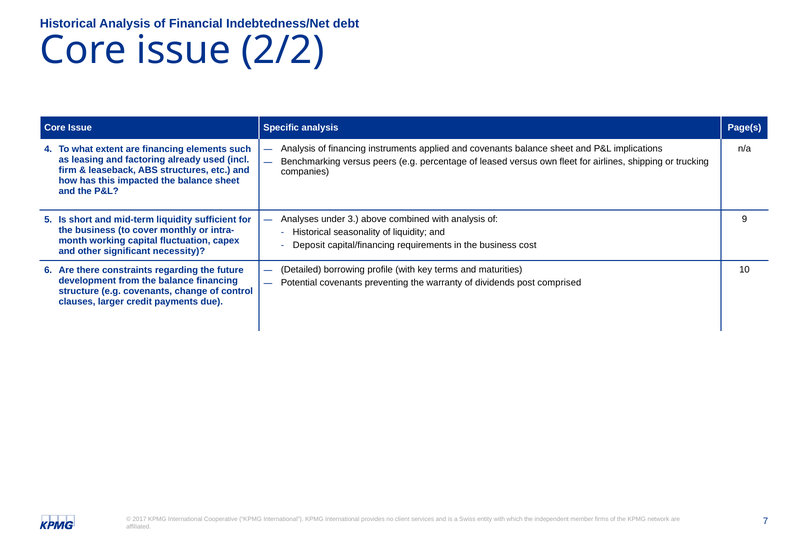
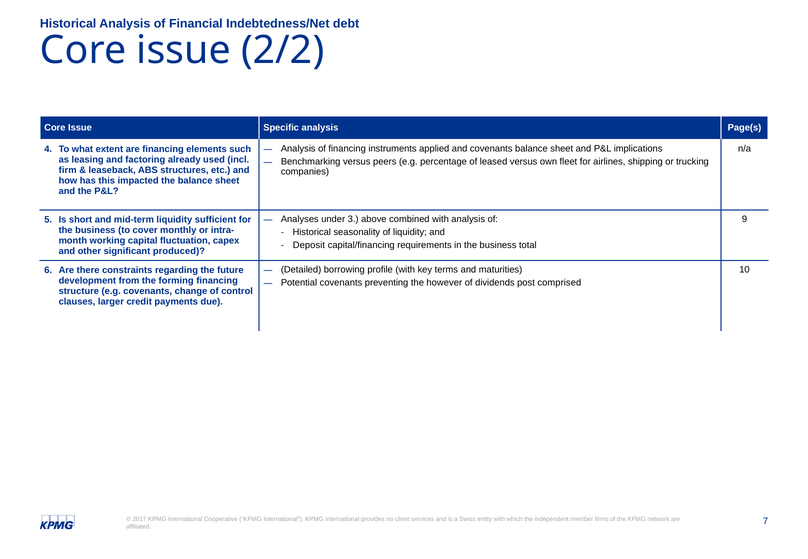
cost: cost -> total
necessity: necessity -> produced
from the balance: balance -> forming
warranty: warranty -> however
